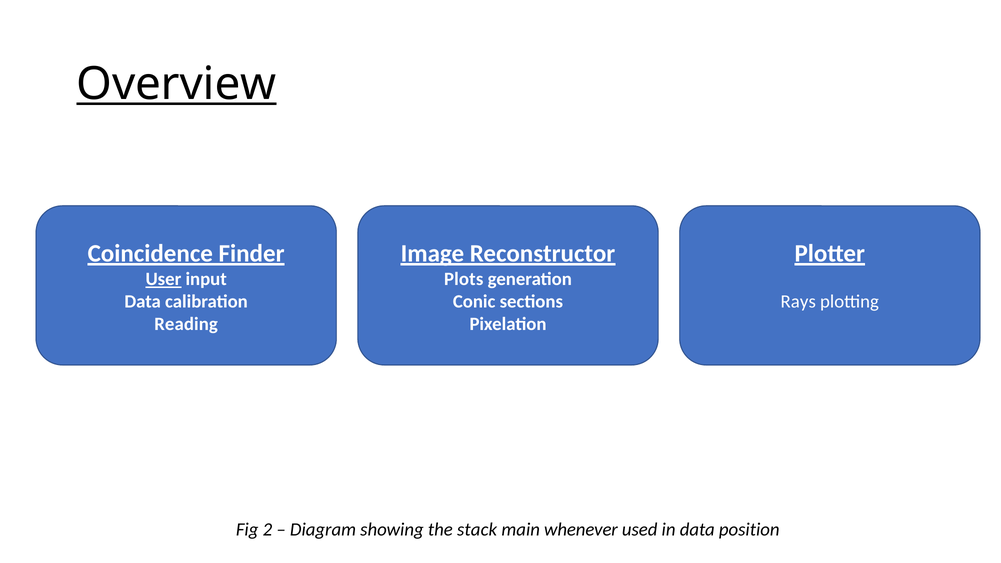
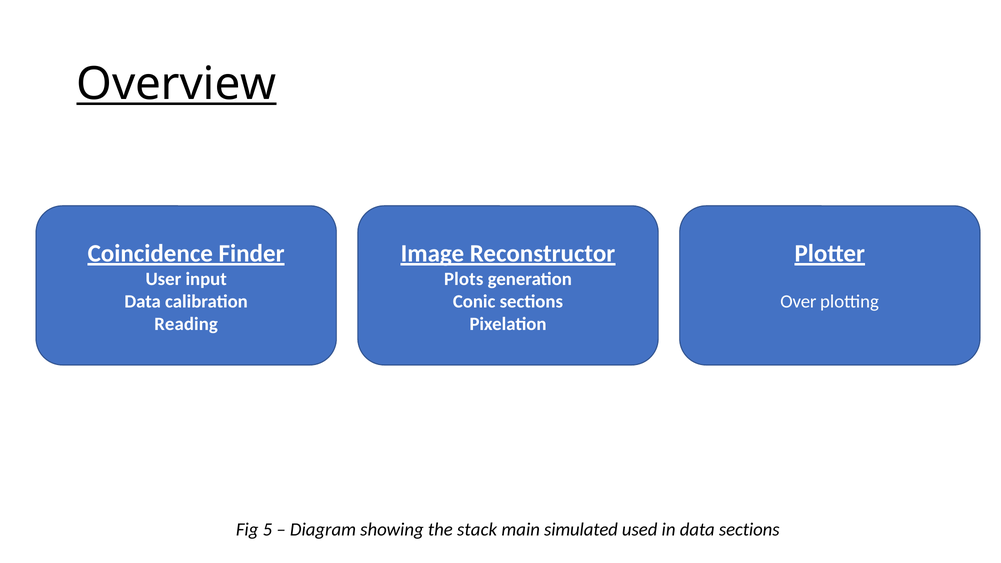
User underline: present -> none
Rays: Rays -> Over
2: 2 -> 5
whenever: whenever -> simulated
data position: position -> sections
